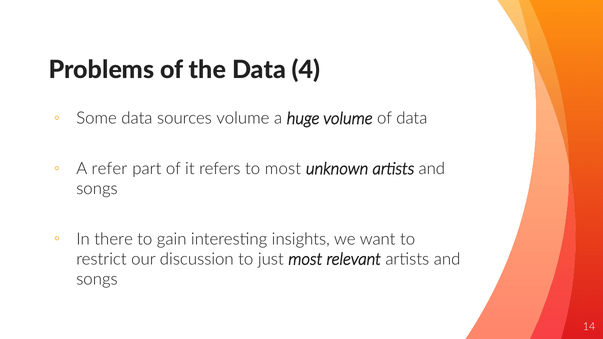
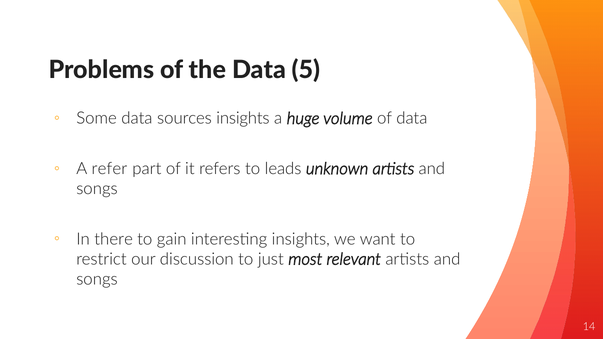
4: 4 -> 5
sources volume: volume -> insights
to most: most -> leads
